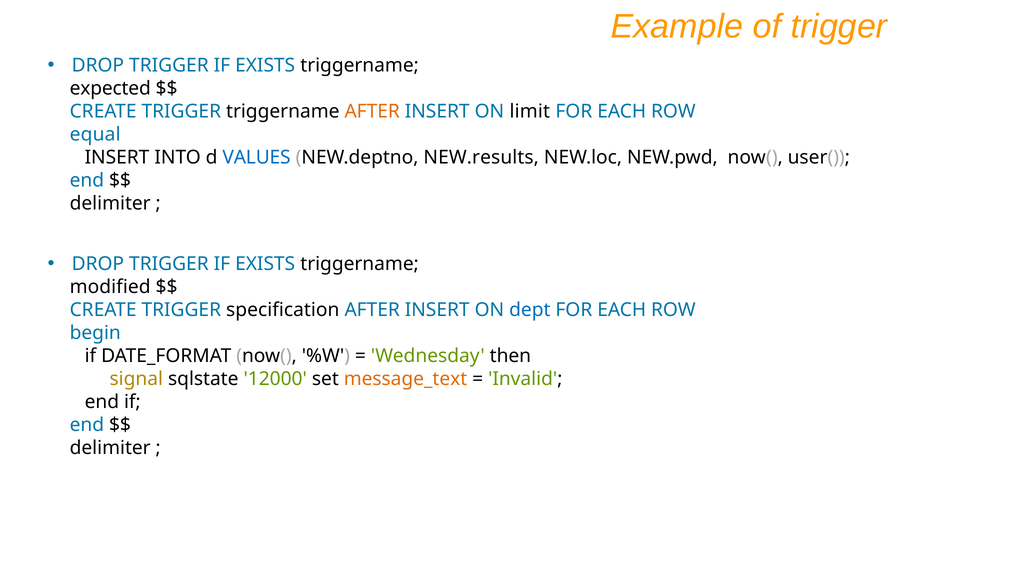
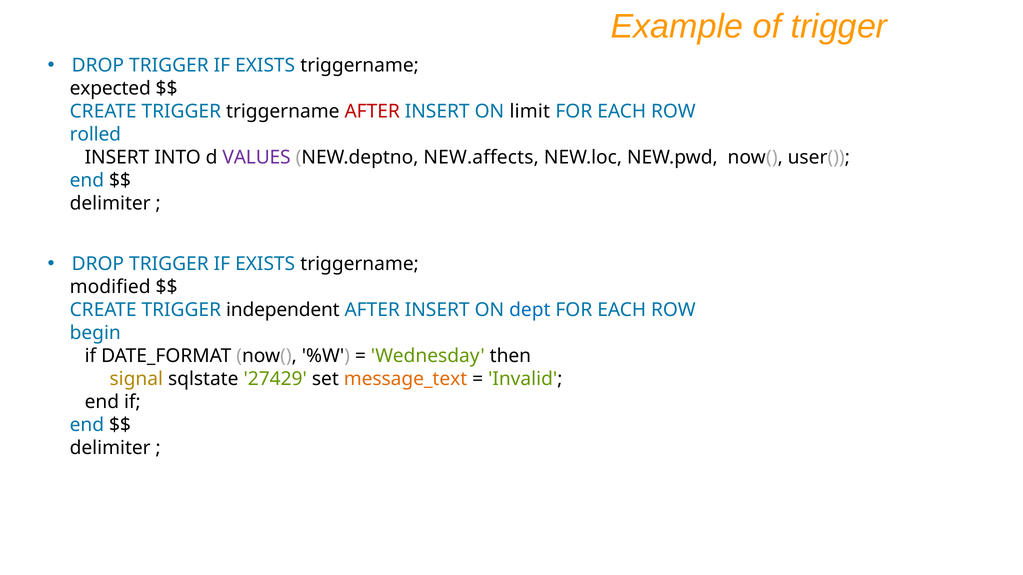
AFTER at (372, 112) colour: orange -> red
equal: equal -> rolled
VALUES colour: blue -> purple
NEW.results: NEW.results -> NEW.affects
specification: specification -> independent
12000: 12000 -> 27429
